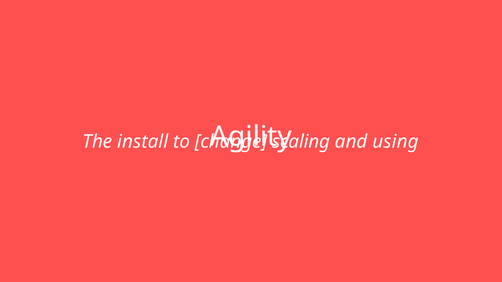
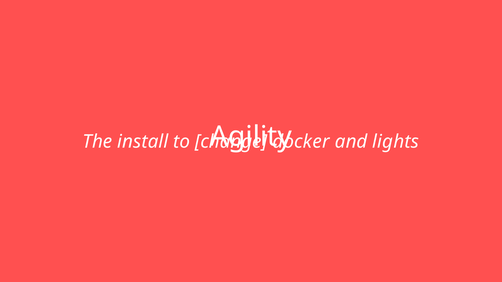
scaling: scaling -> docker
using: using -> lights
